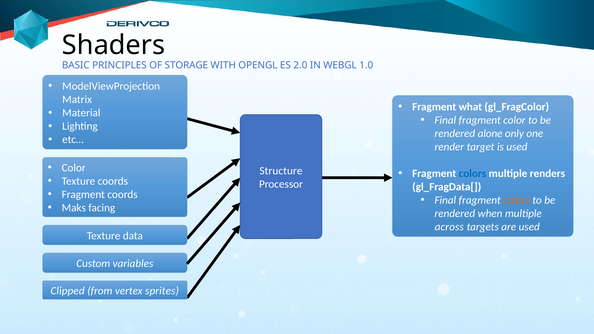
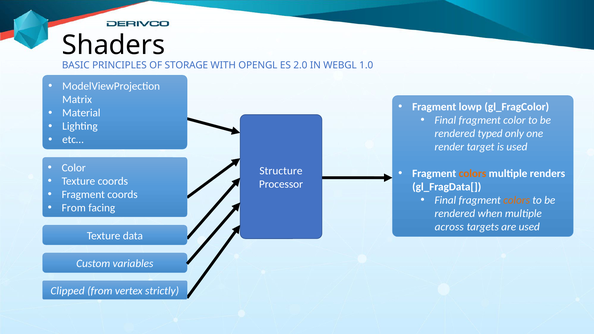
what: what -> lowp
alone: alone -> typed
colors at (473, 174) colour: blue -> orange
Maks at (74, 208): Maks -> From
sprites: sprites -> strictly
